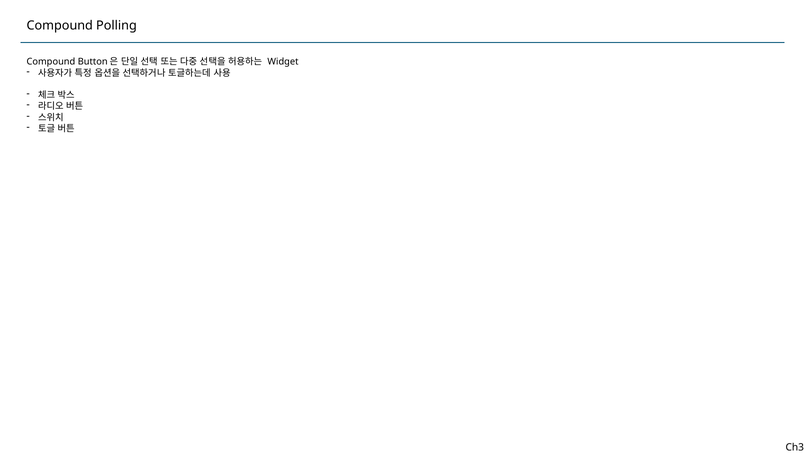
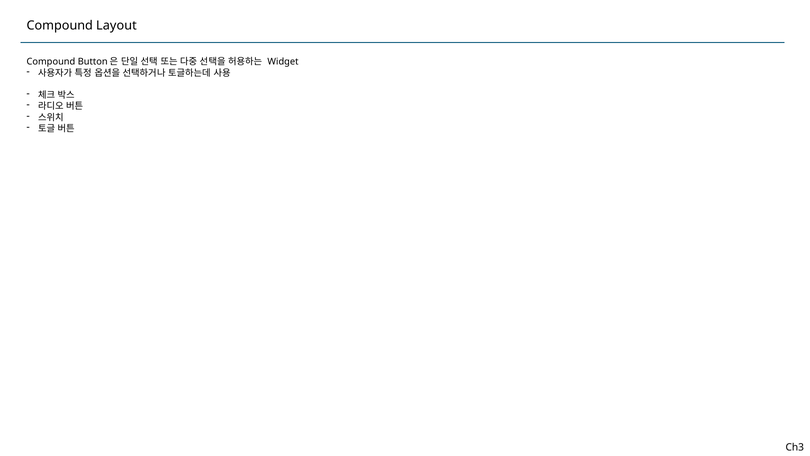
Polling: Polling -> Layout
